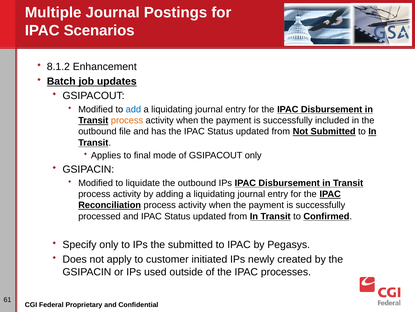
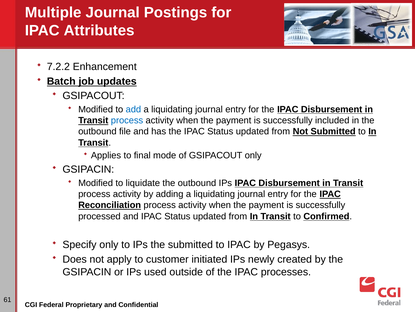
Scenarios: Scenarios -> Attributes
8.1.2: 8.1.2 -> 7.2.2
process at (127, 120) colour: orange -> blue
